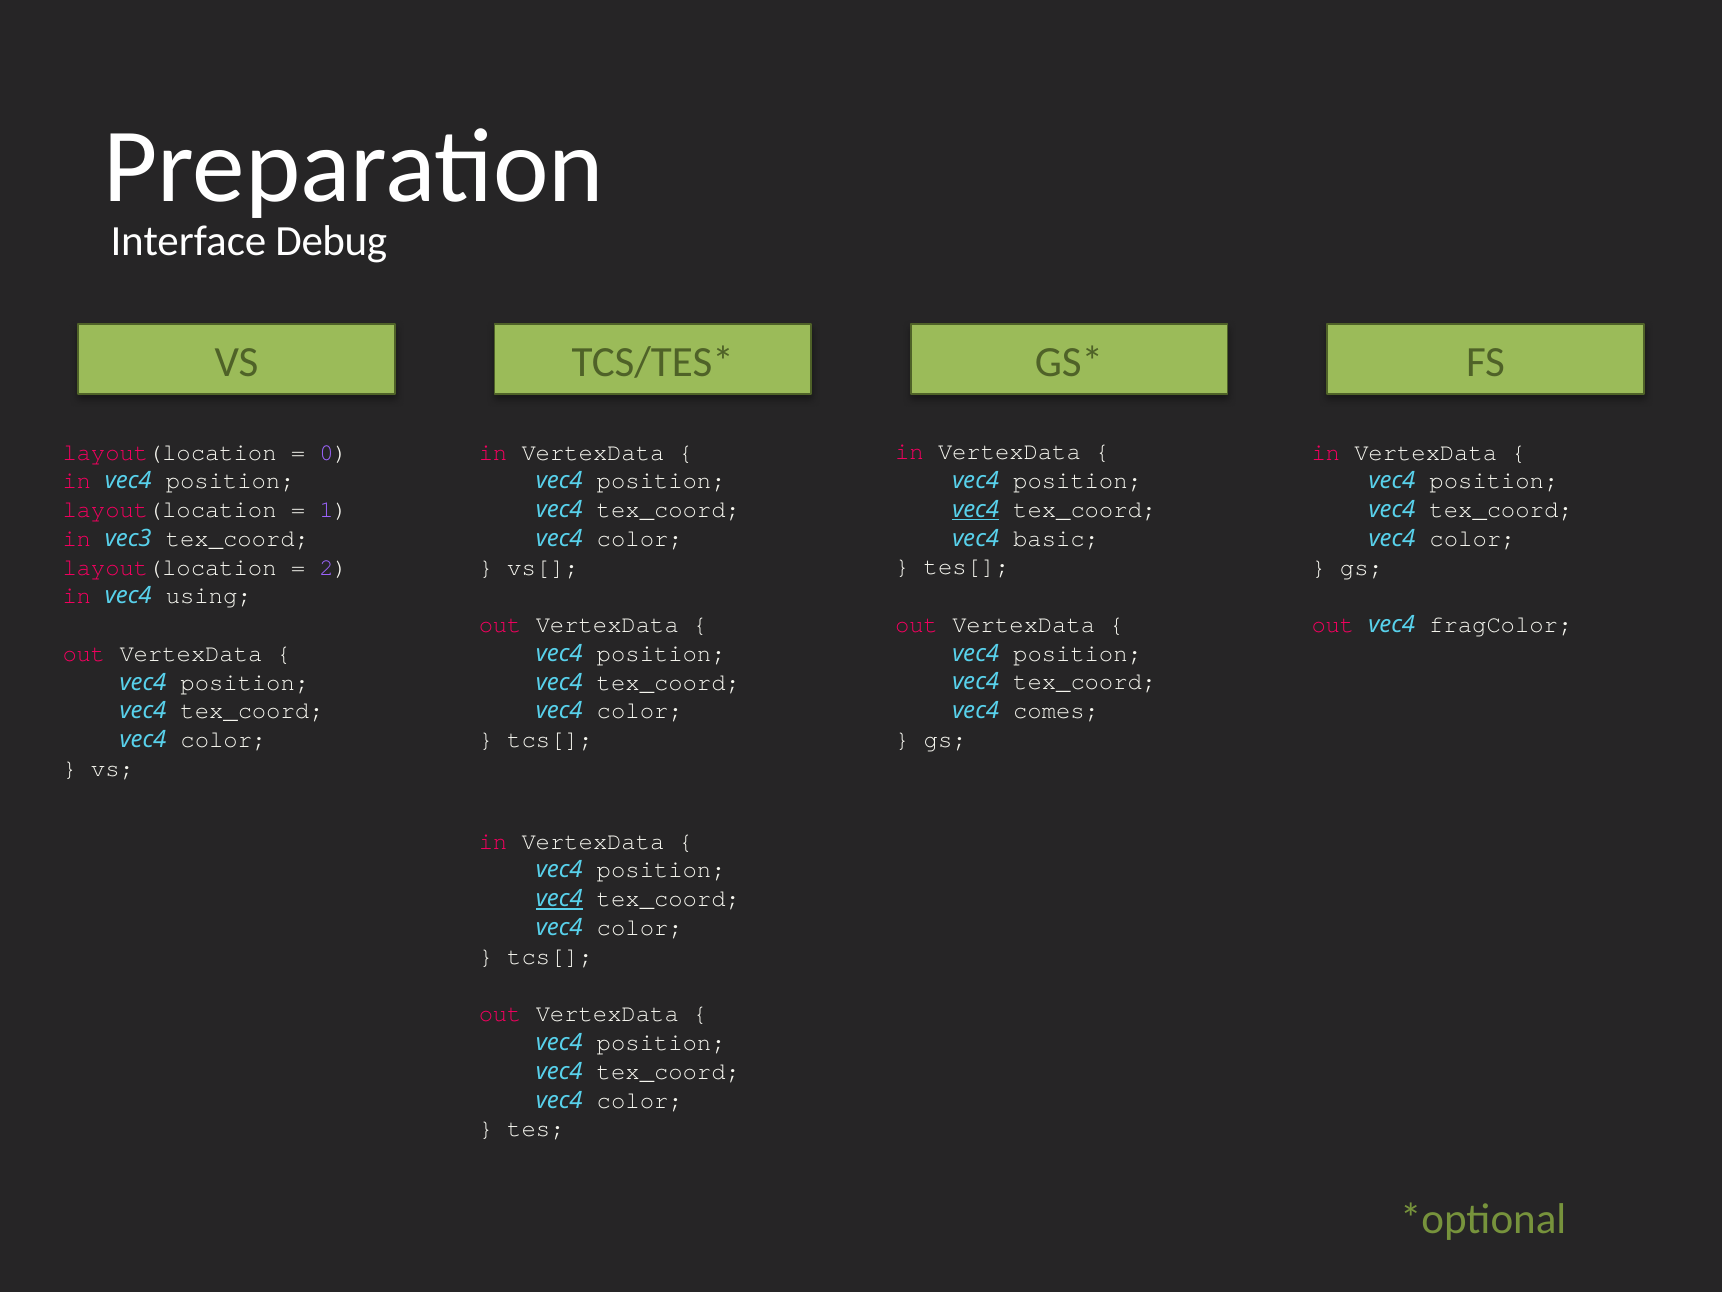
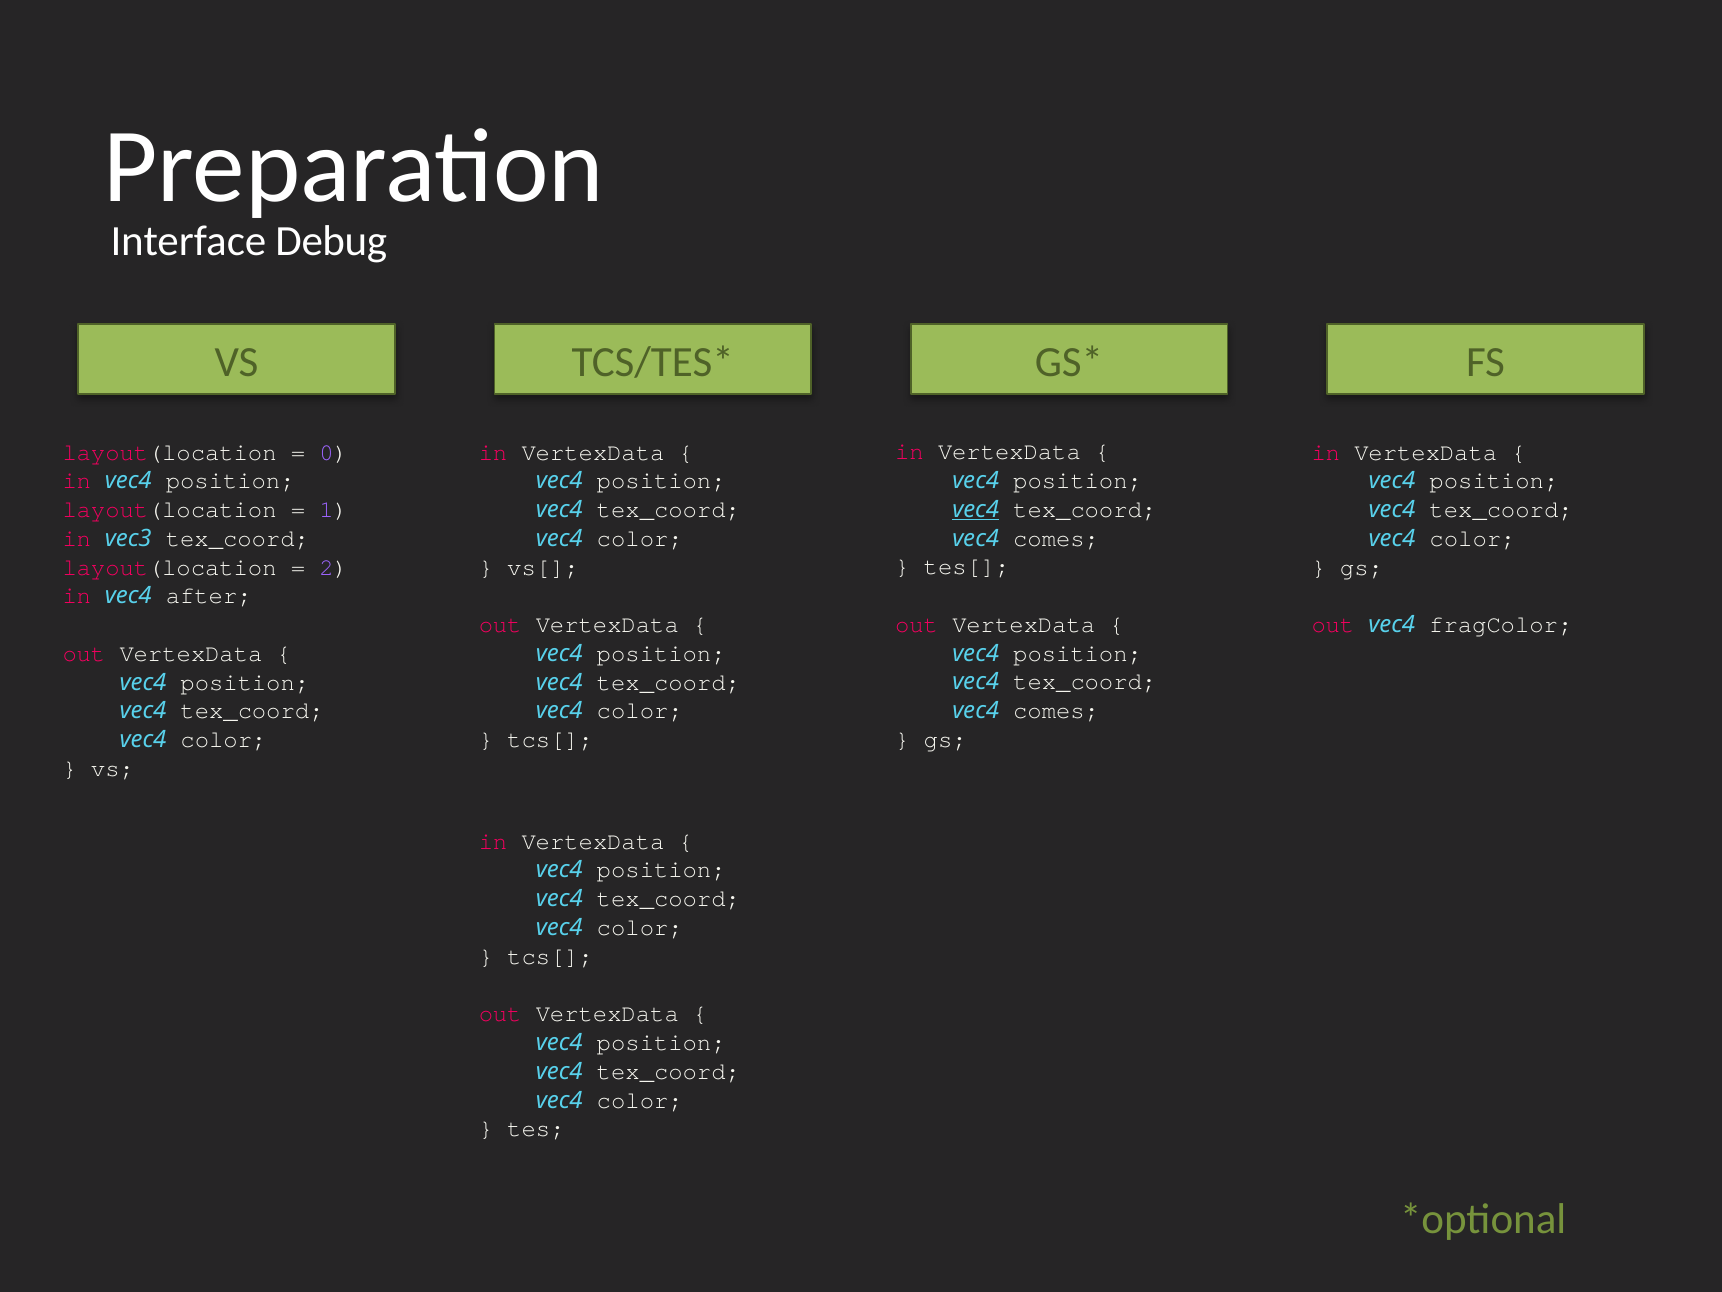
basic at (1056, 538): basic -> comes
using: using -> after
vec4 at (559, 898) underline: present -> none
